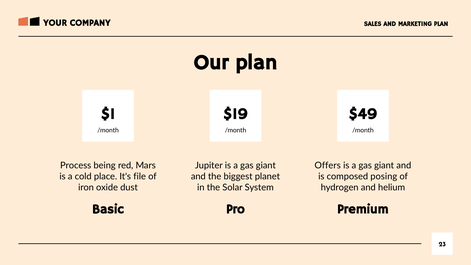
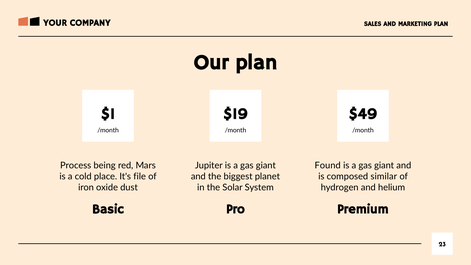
Offers: Offers -> Found
posing: posing -> similar
